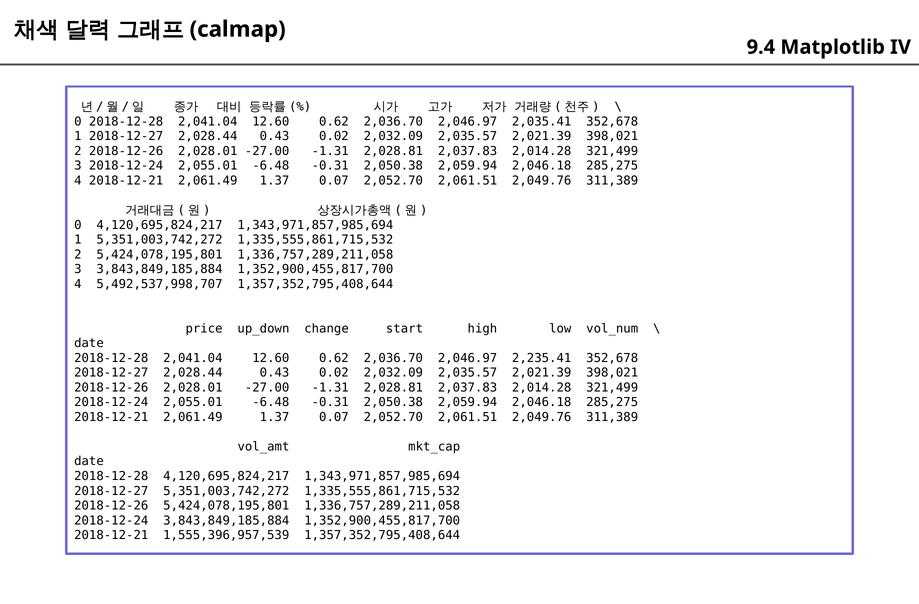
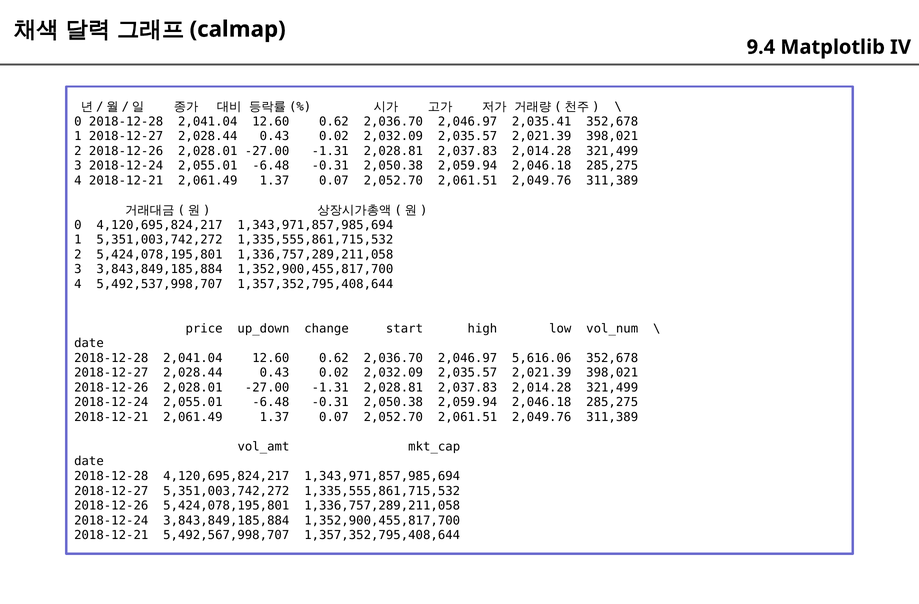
2,235.41: 2,235.41 -> 5,616.06
1,555,396,957,539: 1,555,396,957,539 -> 5,492,567,998,707
